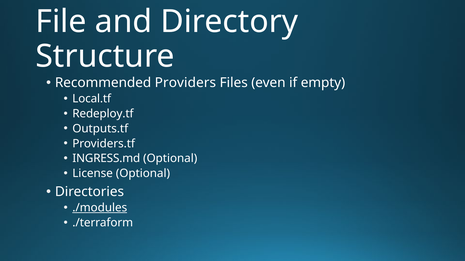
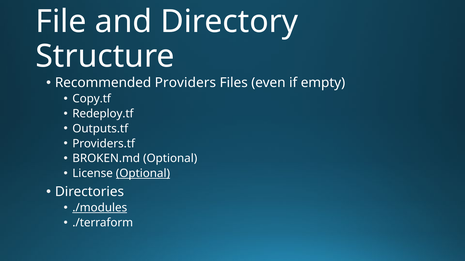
Local.tf: Local.tf -> Copy.tf
INGRESS.md: INGRESS.md -> BROKEN.md
Optional at (143, 174) underline: none -> present
